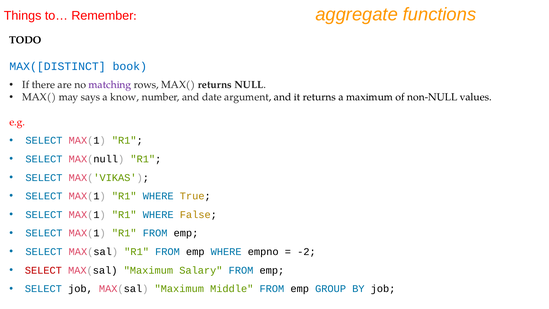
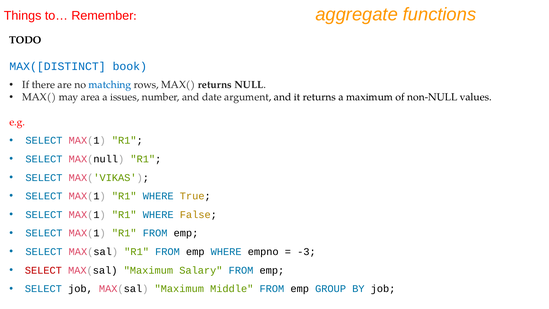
matching colour: purple -> blue
says: says -> area
know: know -> issues
-2: -2 -> -3
